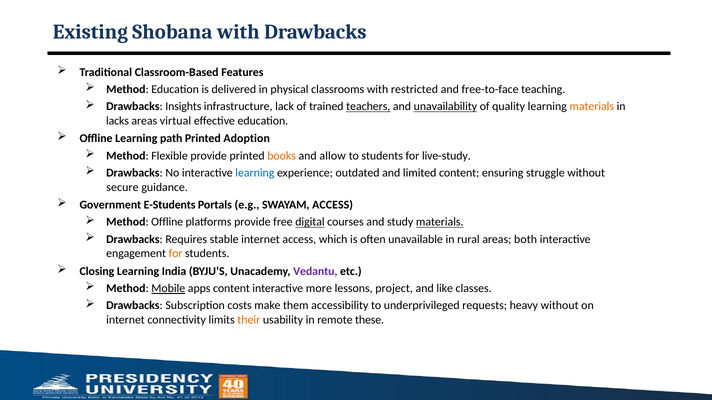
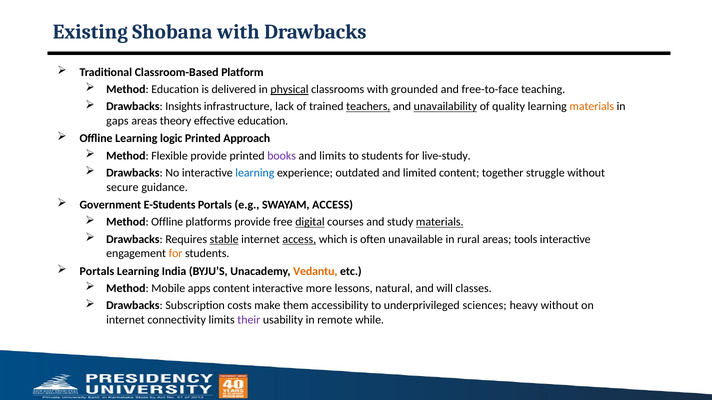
Features: Features -> Platform
physical underline: none -> present
restricted: restricted -> grounded
lacks: lacks -> gaps
virtual: virtual -> theory
path: path -> logic
Adoption: Adoption -> Approach
books colour: orange -> purple
and allow: allow -> limits
ensuring: ensuring -> together
stable underline: none -> present
access at (299, 240) underline: none -> present
both: both -> tools
Closing at (97, 272): Closing -> Portals
Vedantu colour: purple -> orange
Mobile underline: present -> none
project: project -> natural
like: like -> will
requests: requests -> sciences
their colour: orange -> purple
these: these -> while
